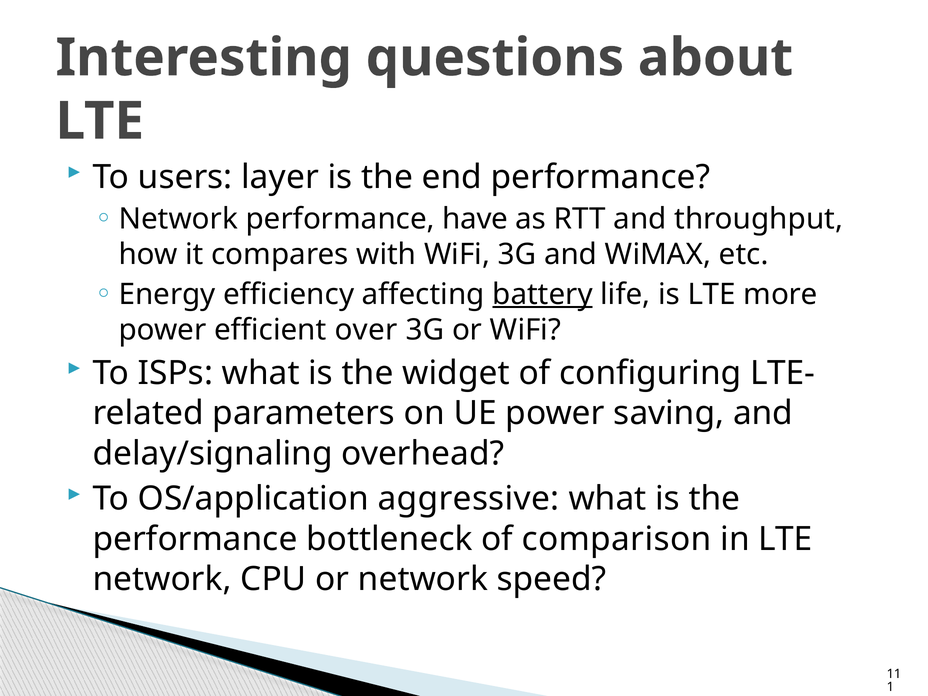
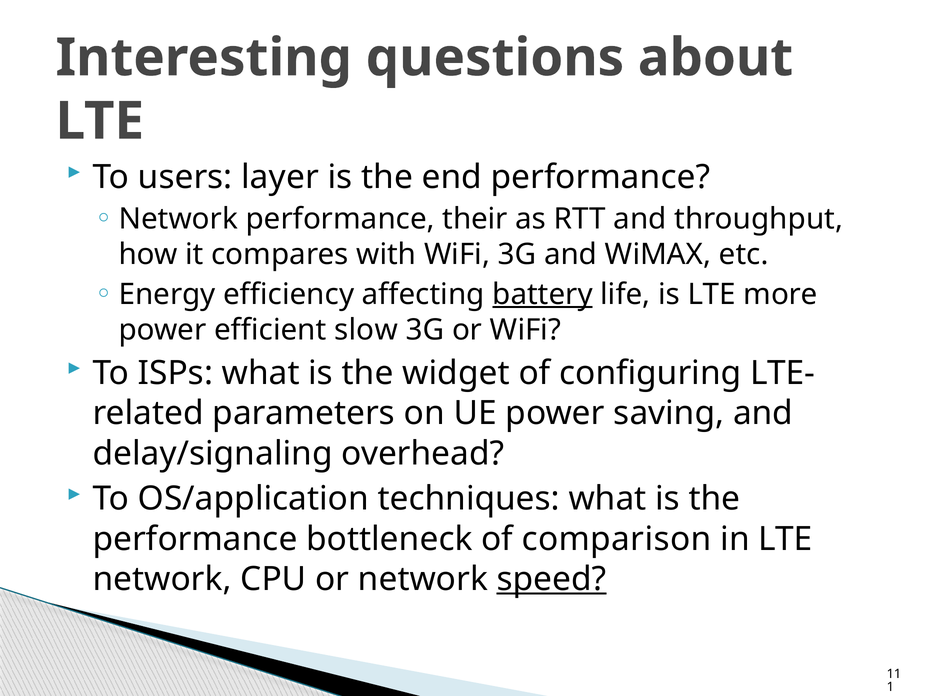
have: have -> their
over: over -> slow
aggressive: aggressive -> techniques
speed underline: none -> present
